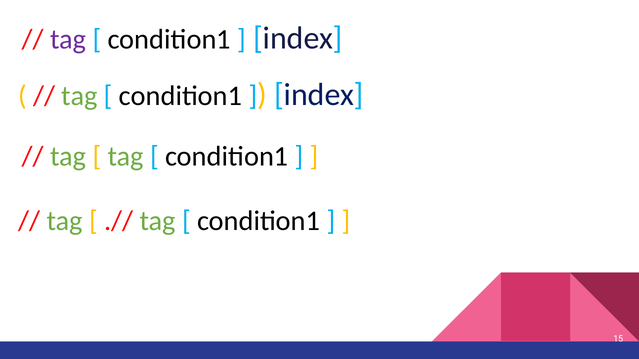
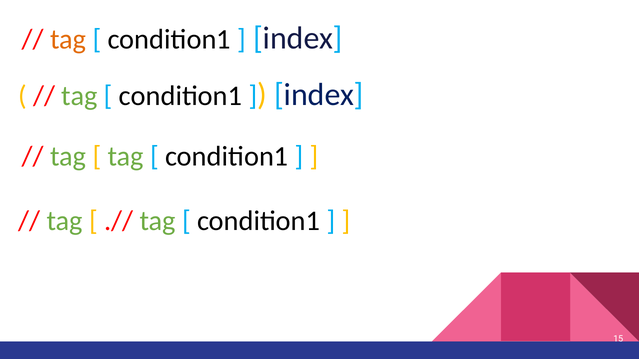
tag at (68, 39) colour: purple -> orange
